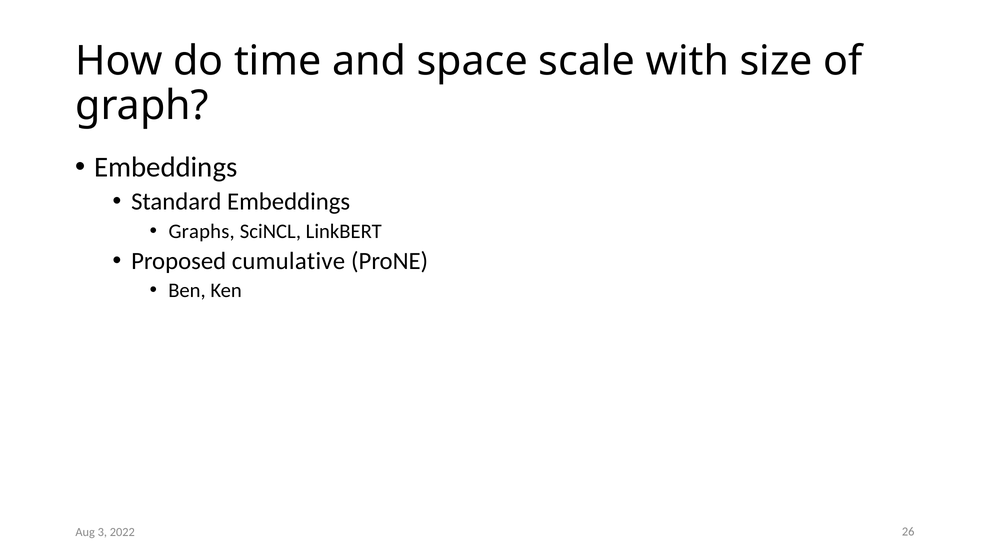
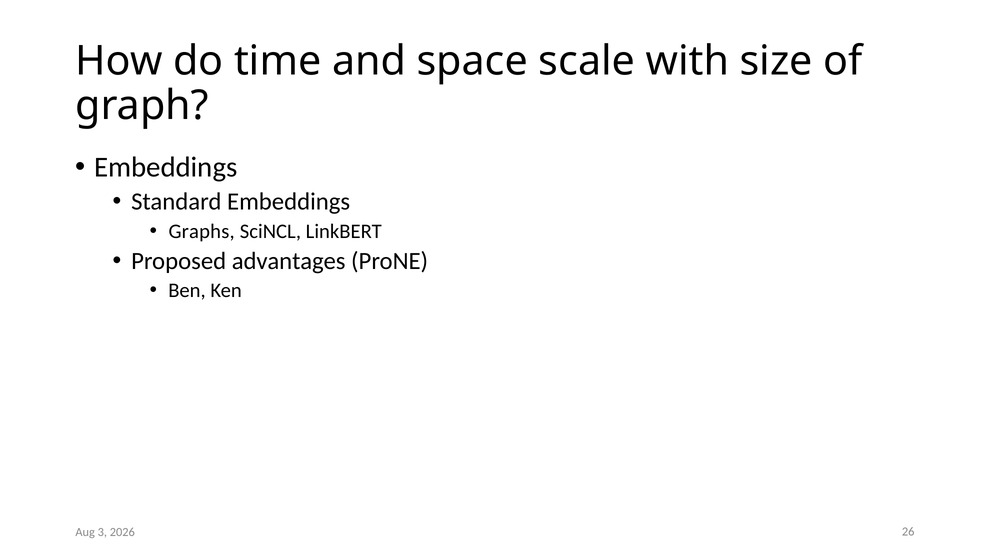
cumulative: cumulative -> advantages
2022: 2022 -> 2026
